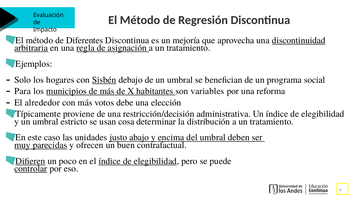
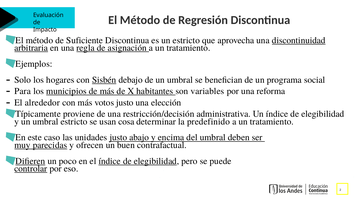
Diferentes: Diferentes -> Suficiente
un mejoría: mejoría -> estricto
votos debe: debe -> justo
distribución: distribución -> predefinido
